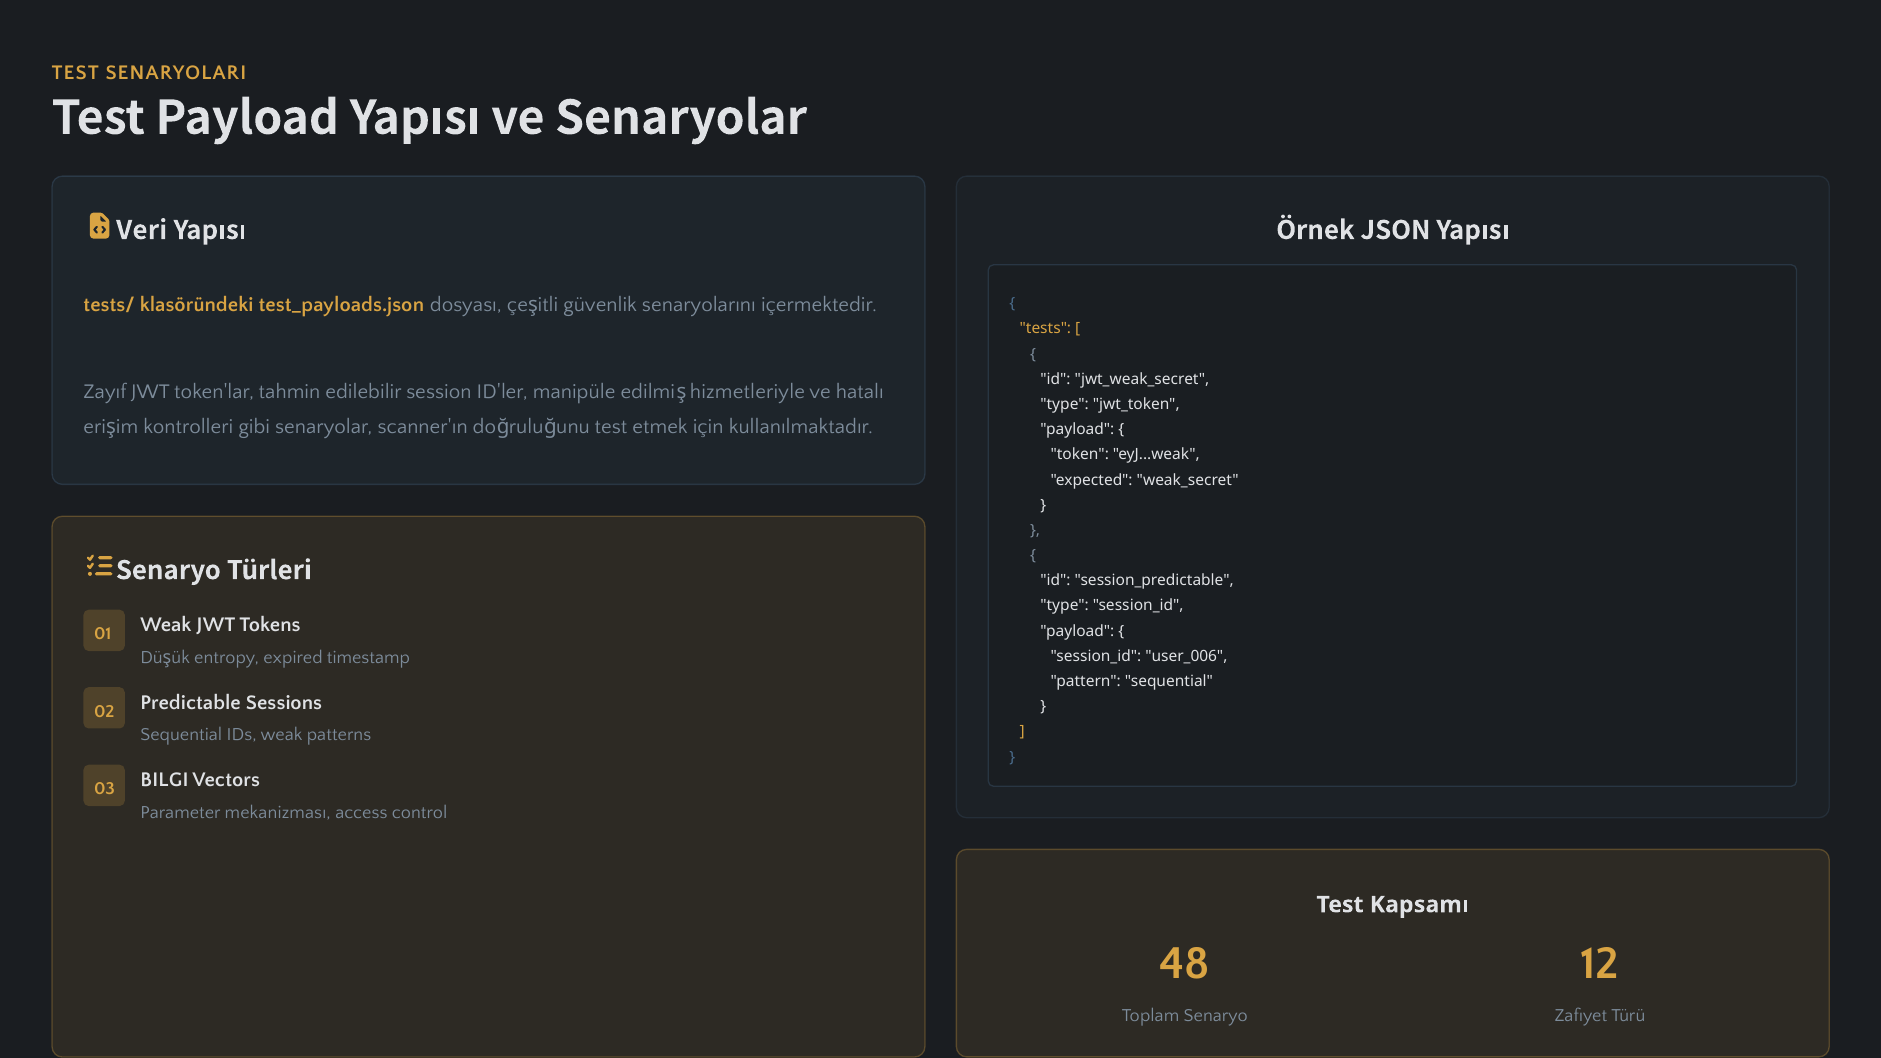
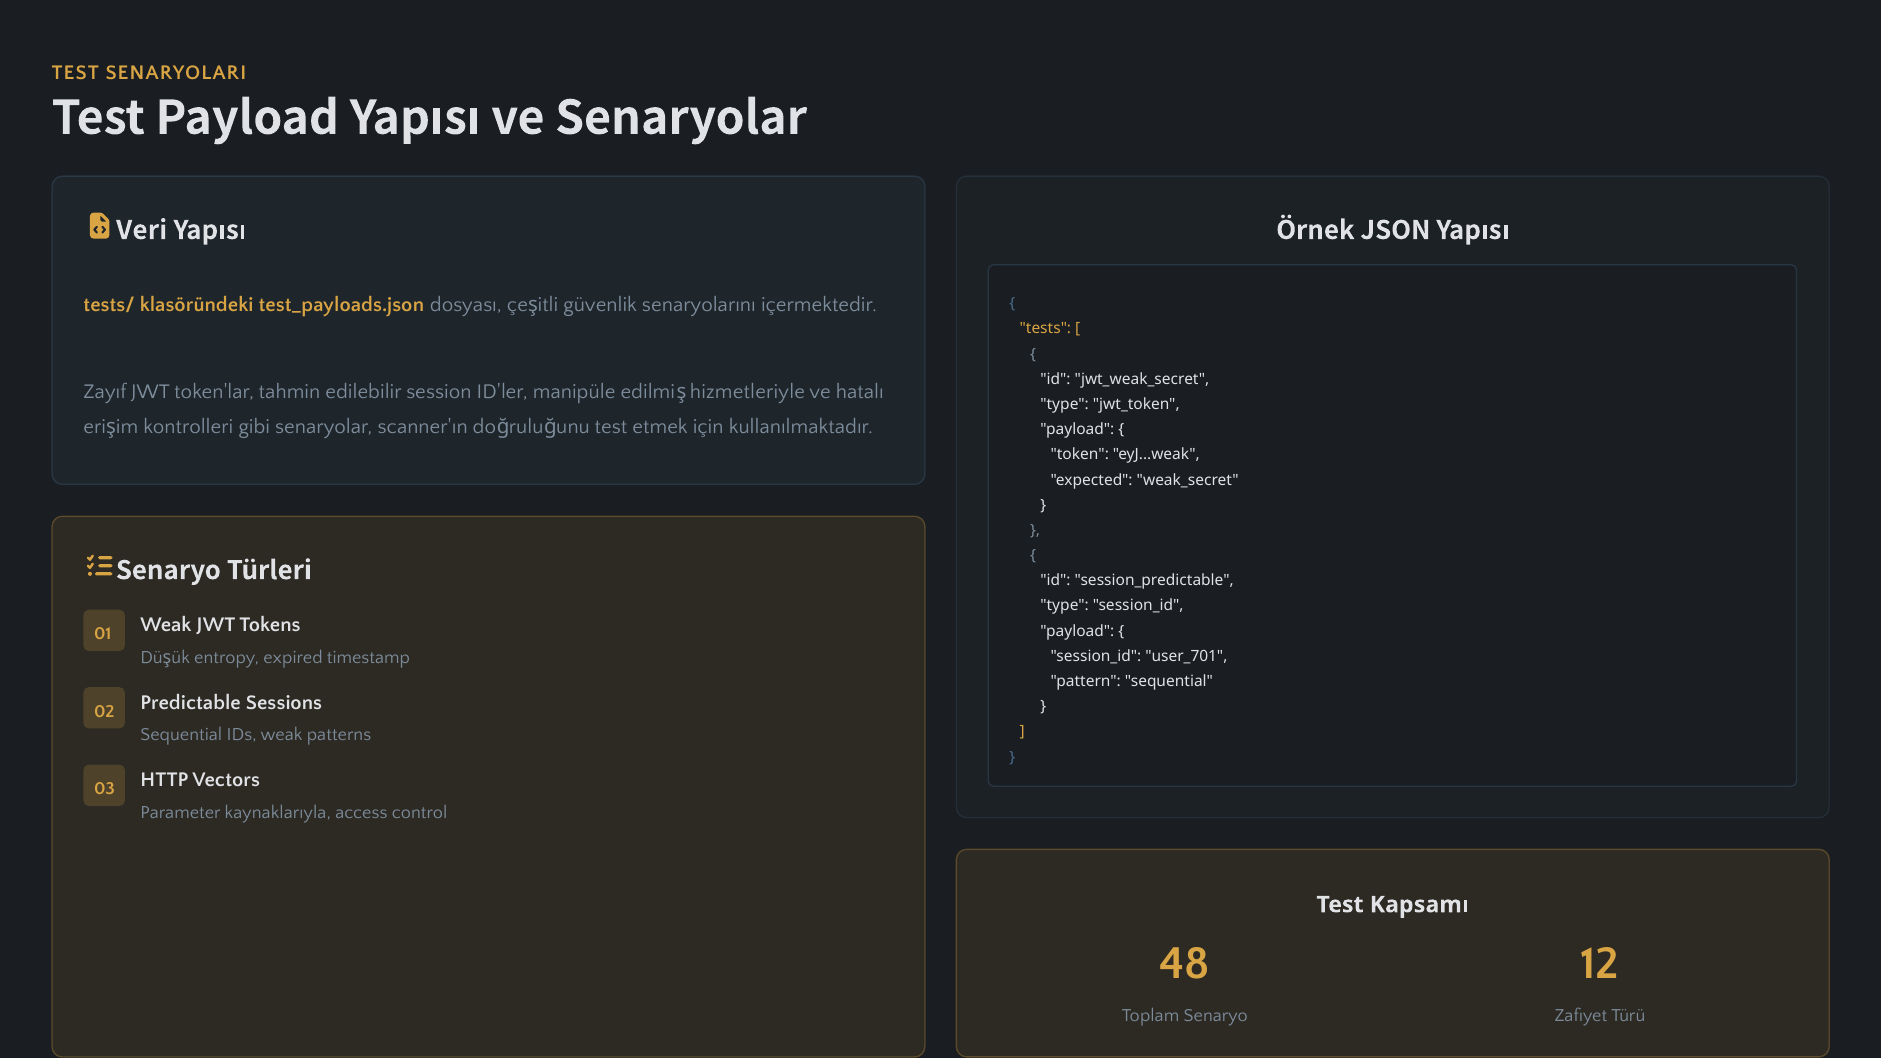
user_006: user_006 -> user_701
BILGI: BILGI -> HTTP
mekanizması: mekanizması -> kaynaklarıyla
